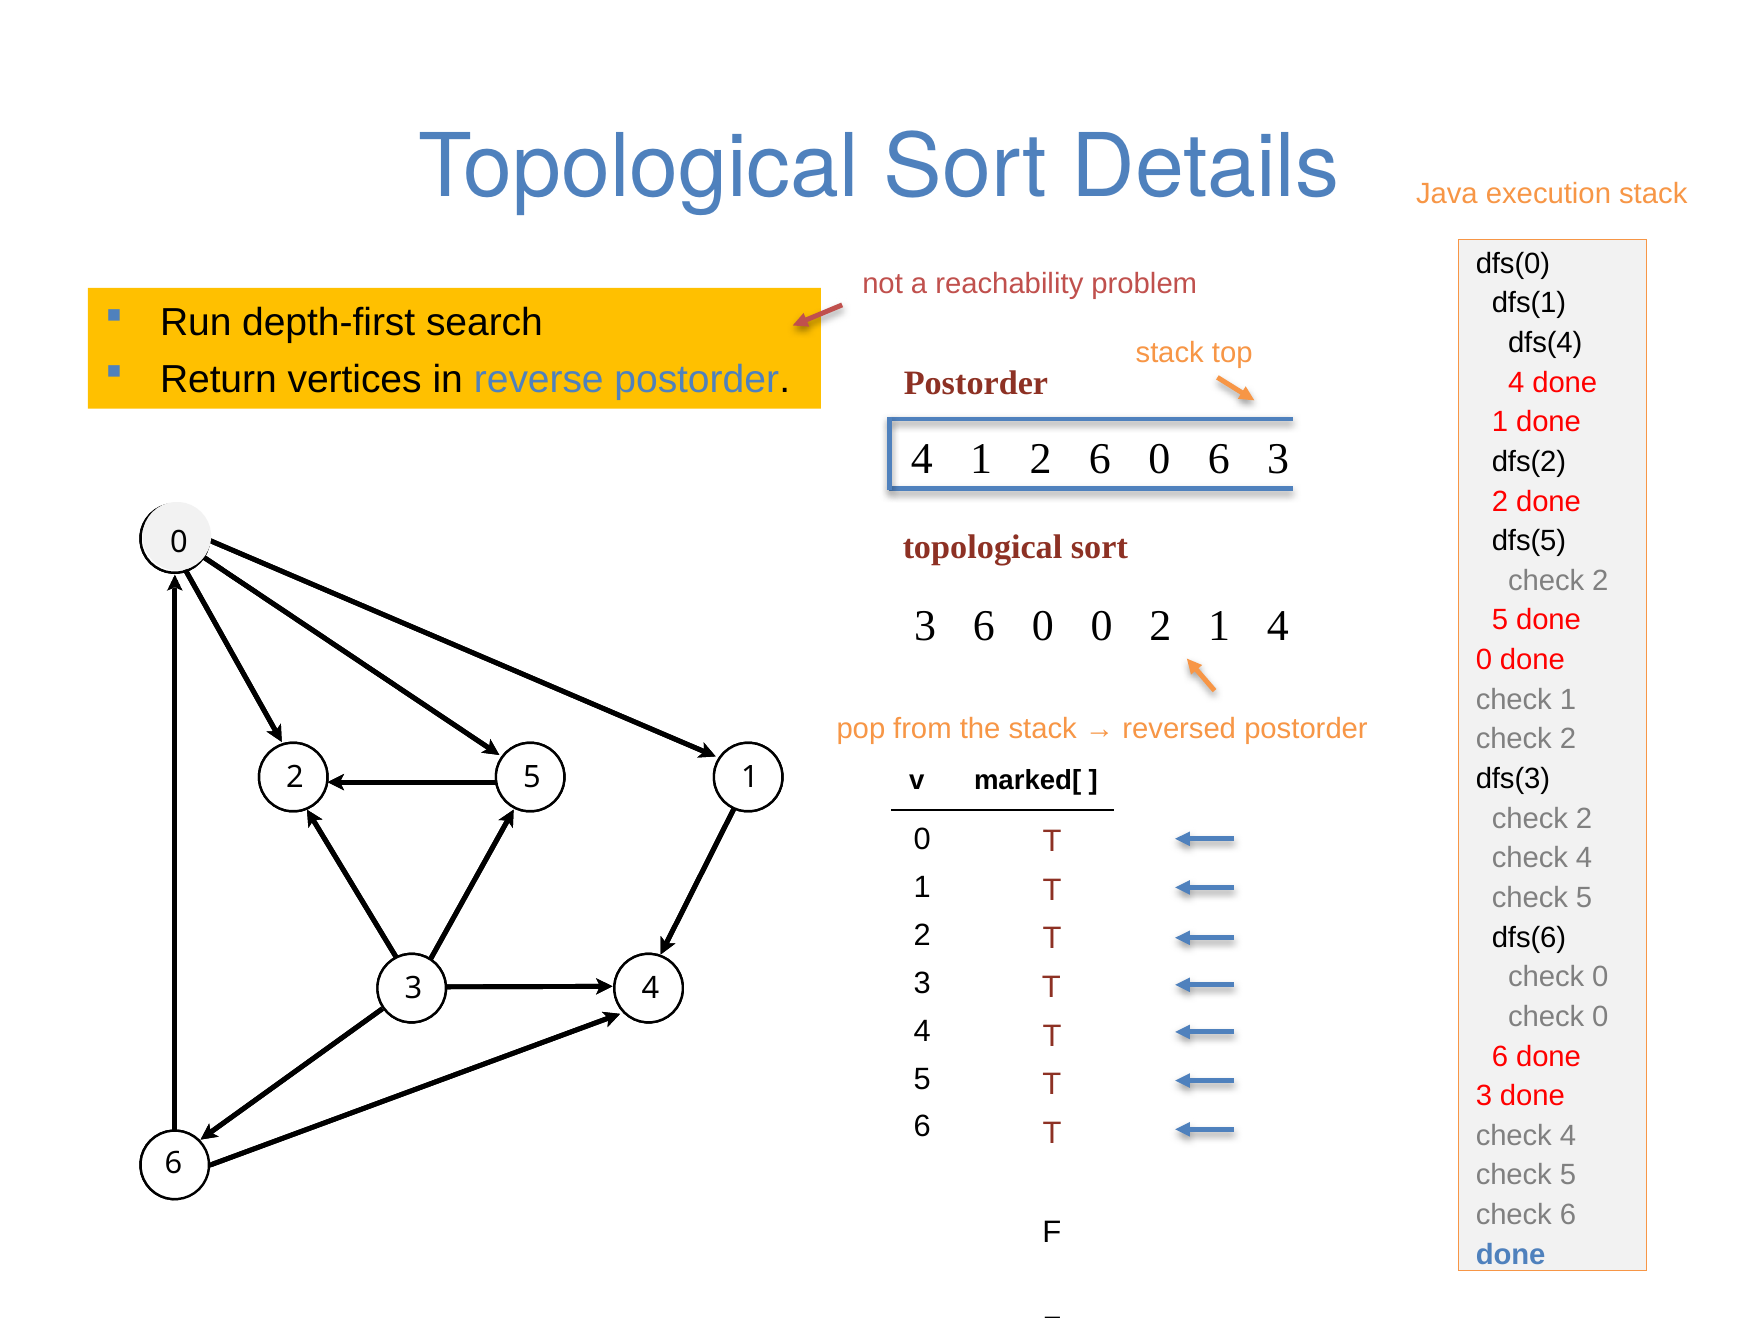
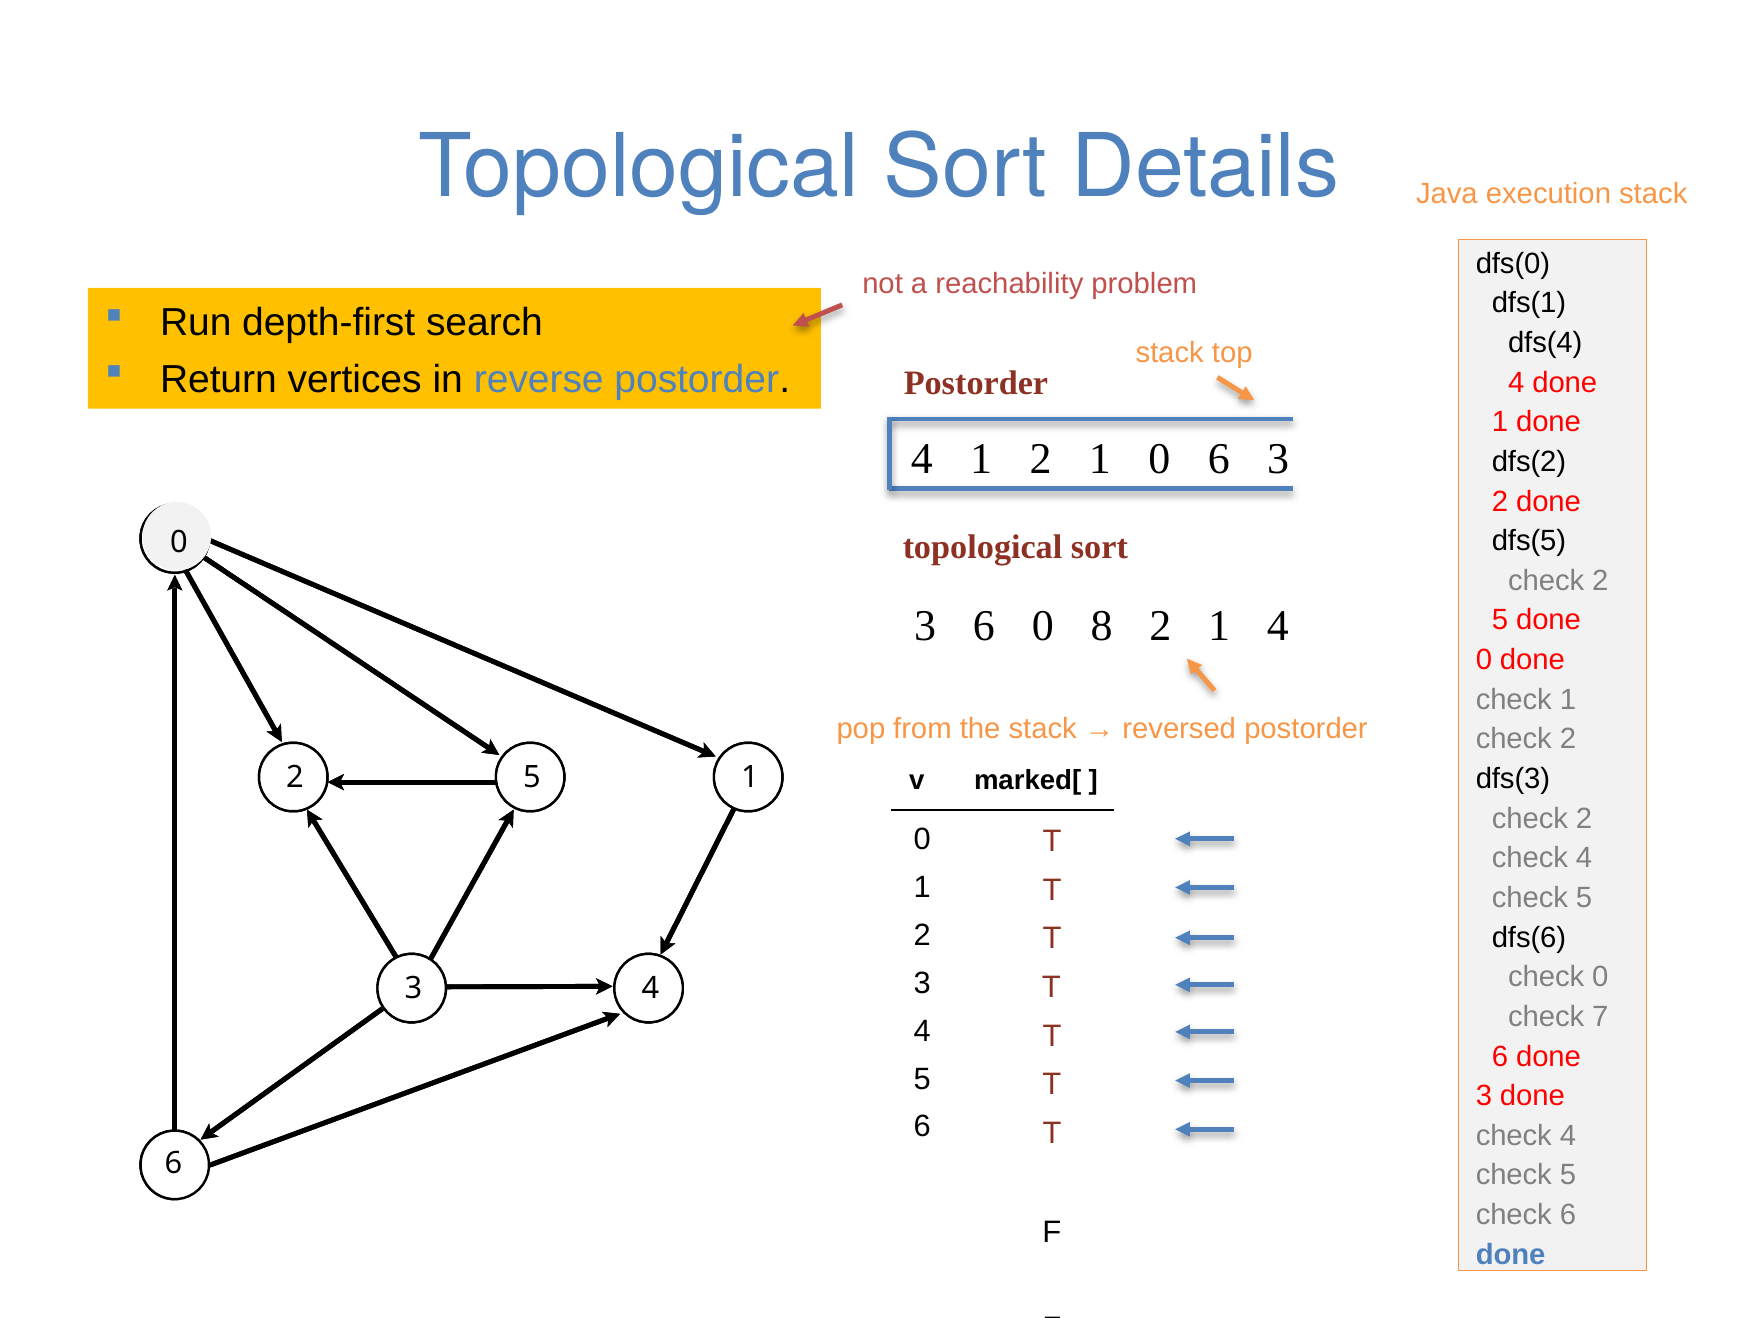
1 2 6: 6 -> 1
0 0: 0 -> 8
0 at (1600, 1017): 0 -> 7
